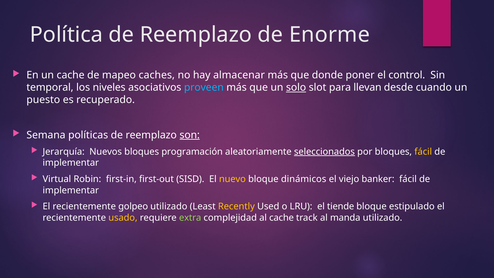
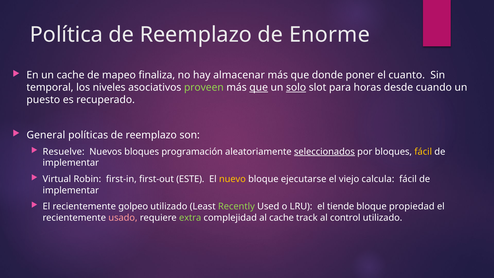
caches: caches -> finaliza
control: control -> cuanto
proveen colour: light blue -> light green
que at (259, 87) underline: none -> present
llevan: llevan -> horas
Semana: Semana -> General
son underline: present -> none
Jerarquía: Jerarquía -> Resuelve
SISD: SISD -> ESTE
dinámicos: dinámicos -> ejecutarse
banker: banker -> calcula
Recently colour: yellow -> light green
estipulado: estipulado -> propiedad
usado colour: yellow -> pink
manda: manda -> control
